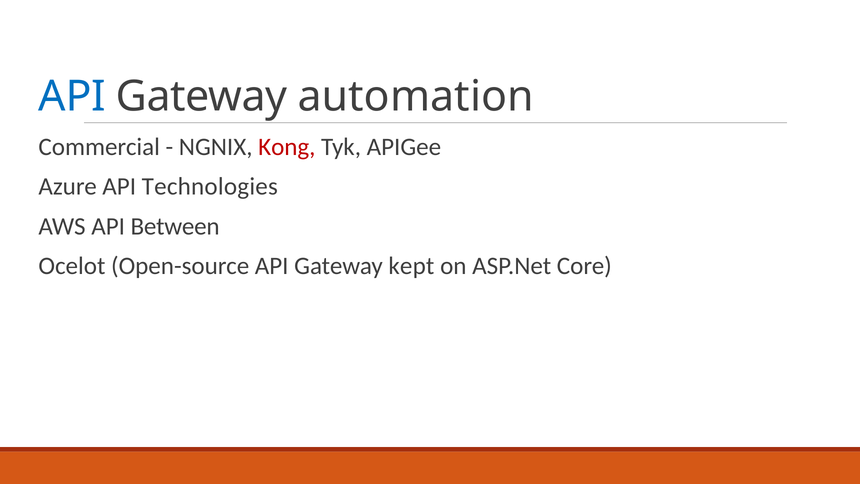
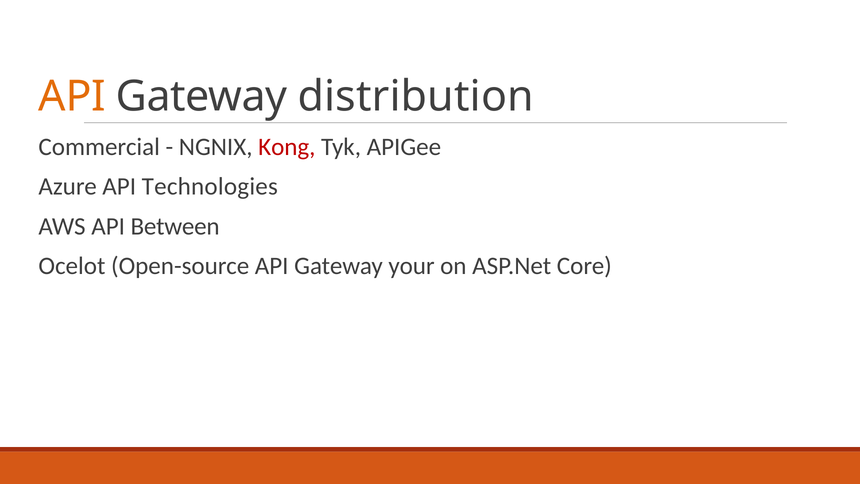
API at (72, 96) colour: blue -> orange
automation: automation -> distribution
kept: kept -> your
